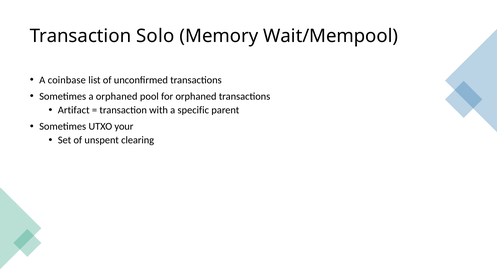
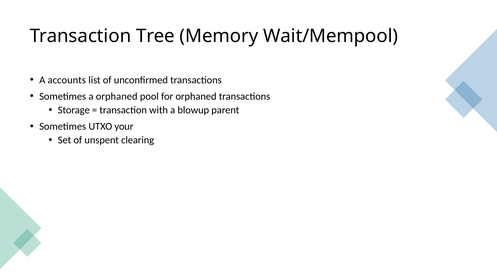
Solo: Solo -> Tree
coinbase: coinbase -> accounts
Artifact: Artifact -> Storage
specific: specific -> blowup
